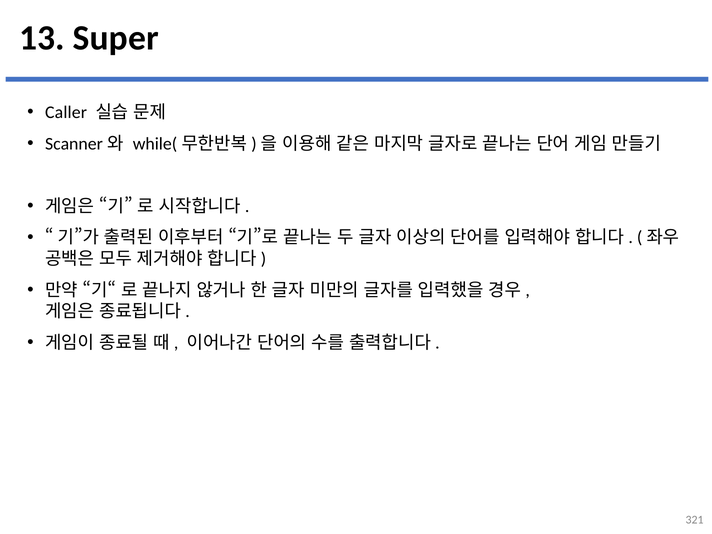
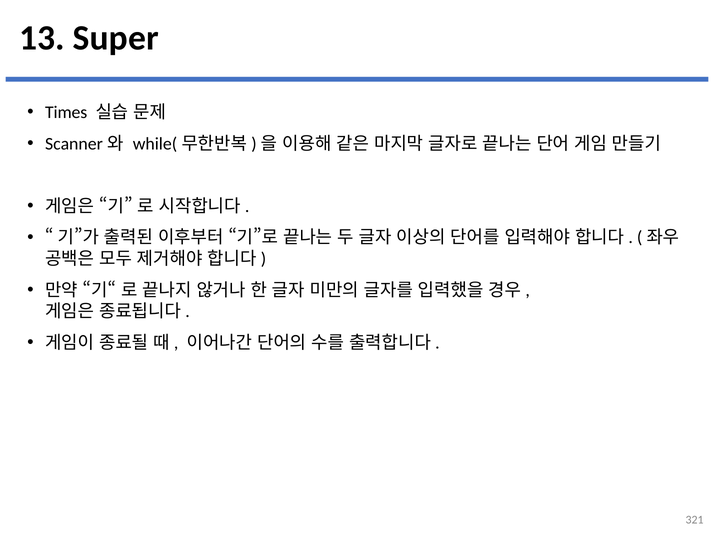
Caller: Caller -> Times
